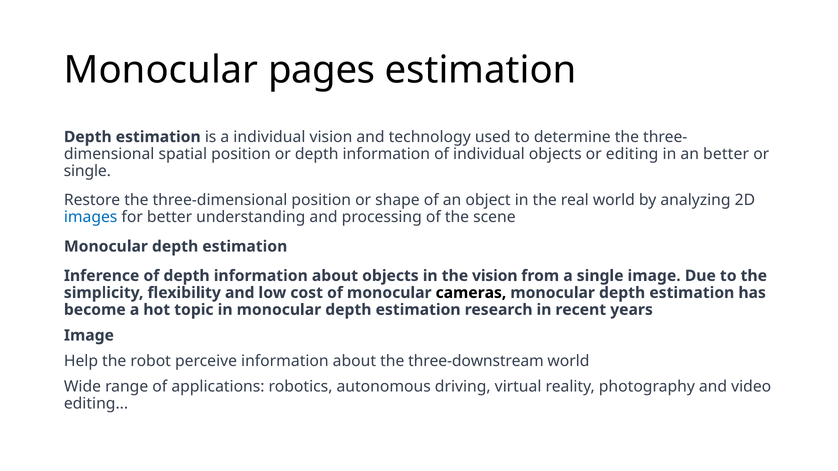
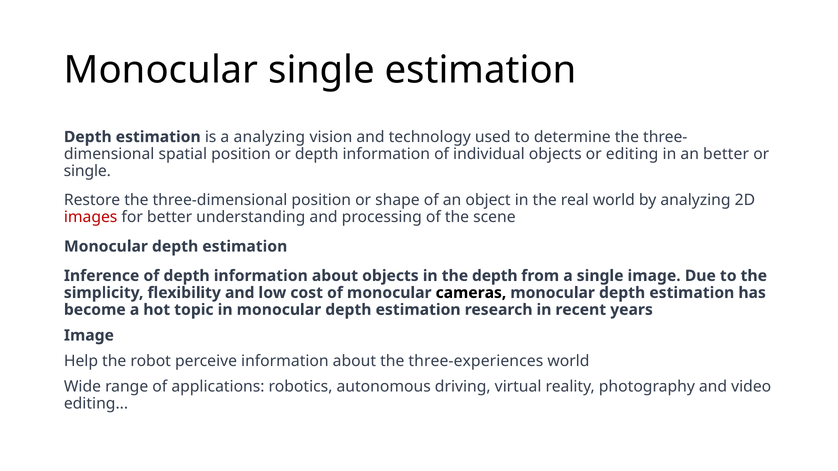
Monocular pages: pages -> single
a individual: individual -> analyzing
images colour: blue -> red
the vision: vision -> depth
three-downstream: three-downstream -> three-experiences
